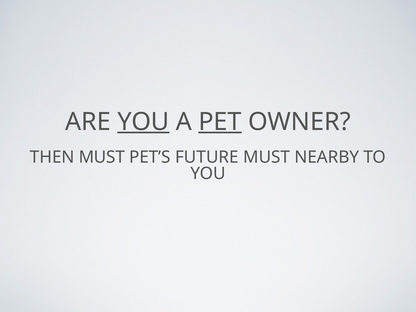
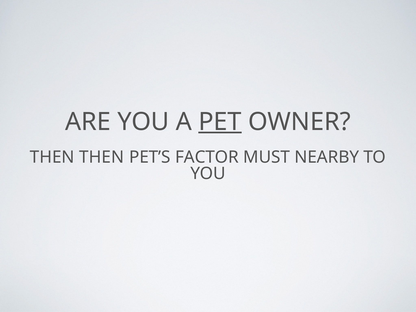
YOU at (143, 122) underline: present -> none
THEN MUST: MUST -> THEN
FUTURE: FUTURE -> FACTOR
